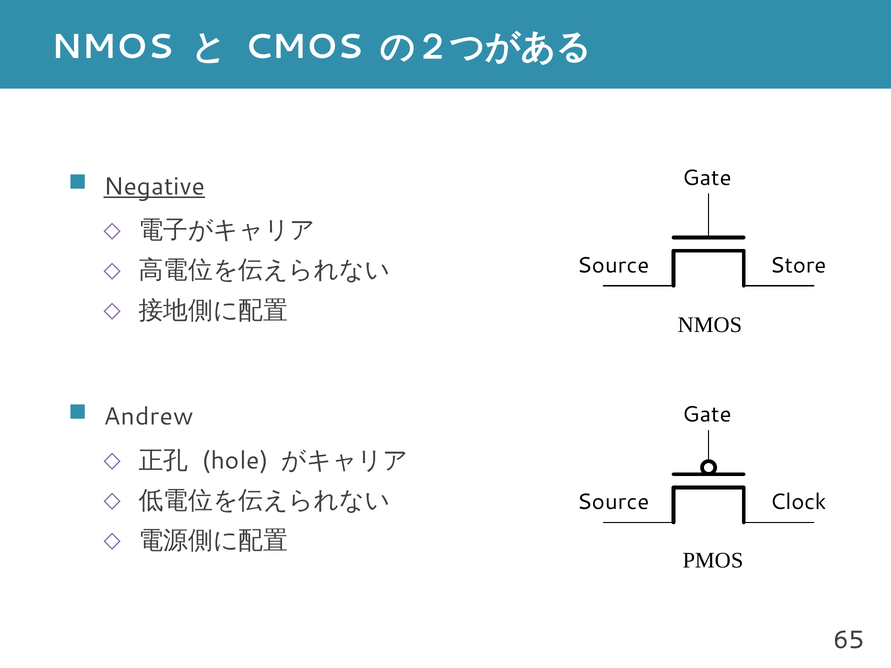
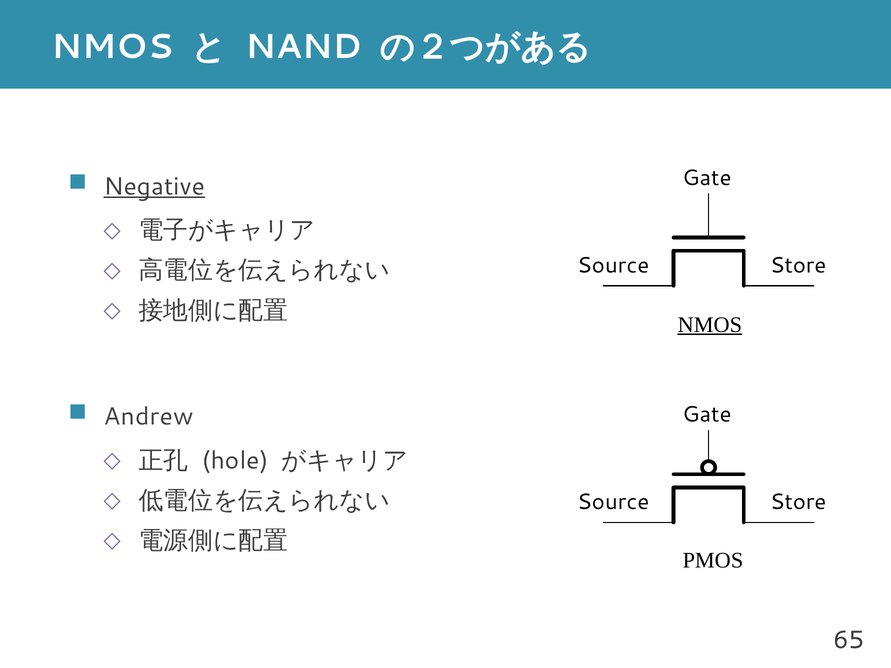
CMOS: CMOS -> NAND
NMOS at (710, 325) underline: none -> present
Clock at (798, 502): Clock -> Store
